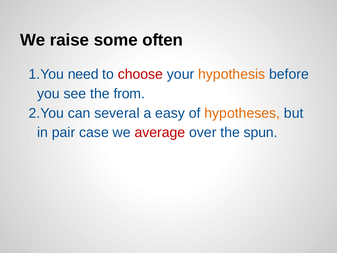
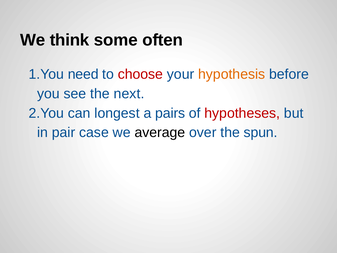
raise: raise -> think
from: from -> next
several: several -> longest
easy: easy -> pairs
hypotheses colour: orange -> red
average colour: red -> black
